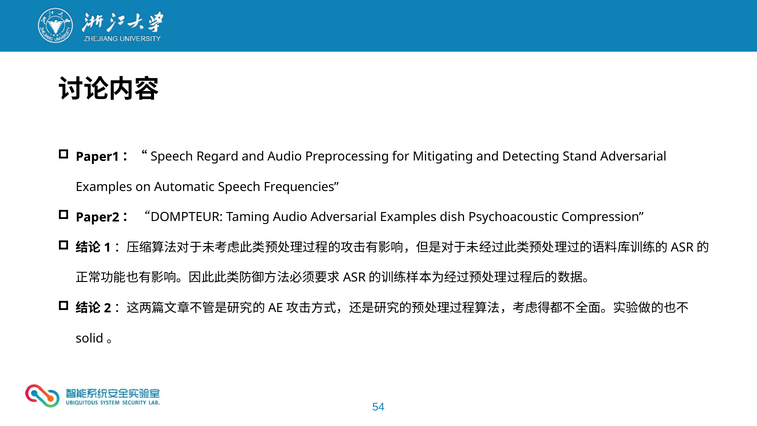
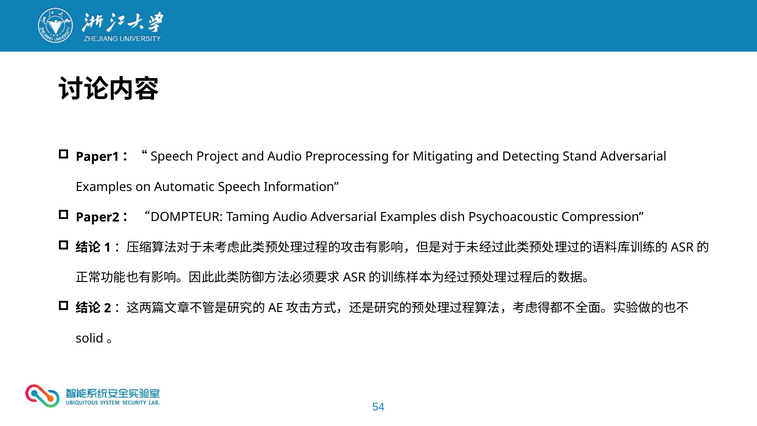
Regard: Regard -> Project
Frequencies: Frequencies -> Information
